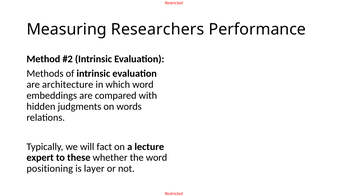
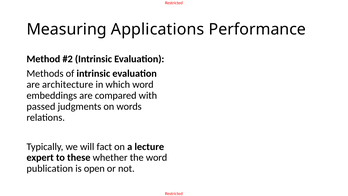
Researchers: Researchers -> Applications
hidden: hidden -> passed
positioning: positioning -> publication
layer: layer -> open
